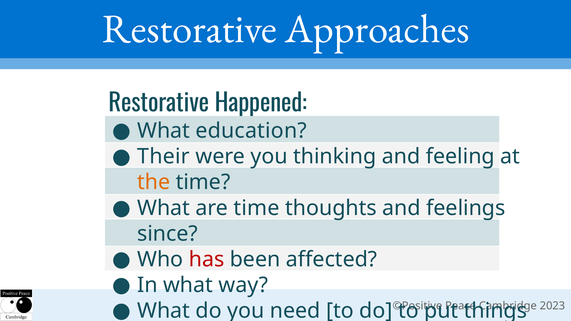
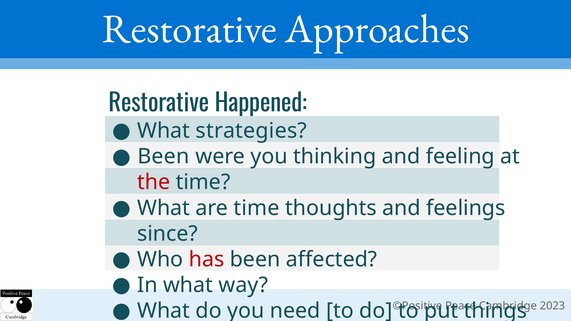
education: education -> strategies
Their at (163, 157): Their -> Been
the colour: orange -> red
